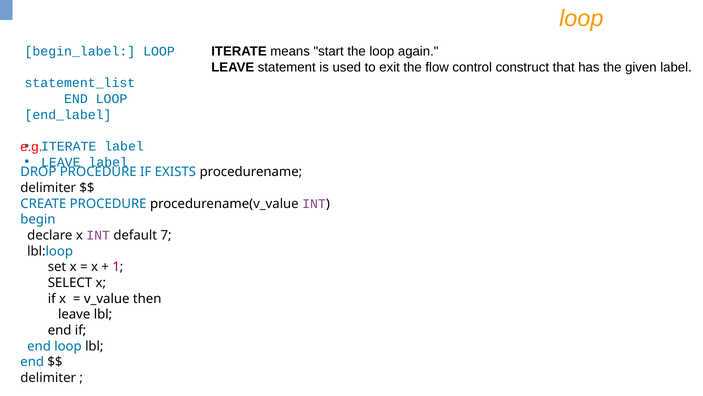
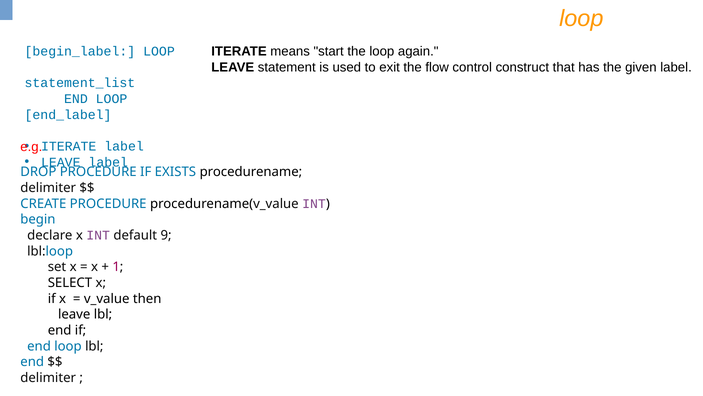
7: 7 -> 9
